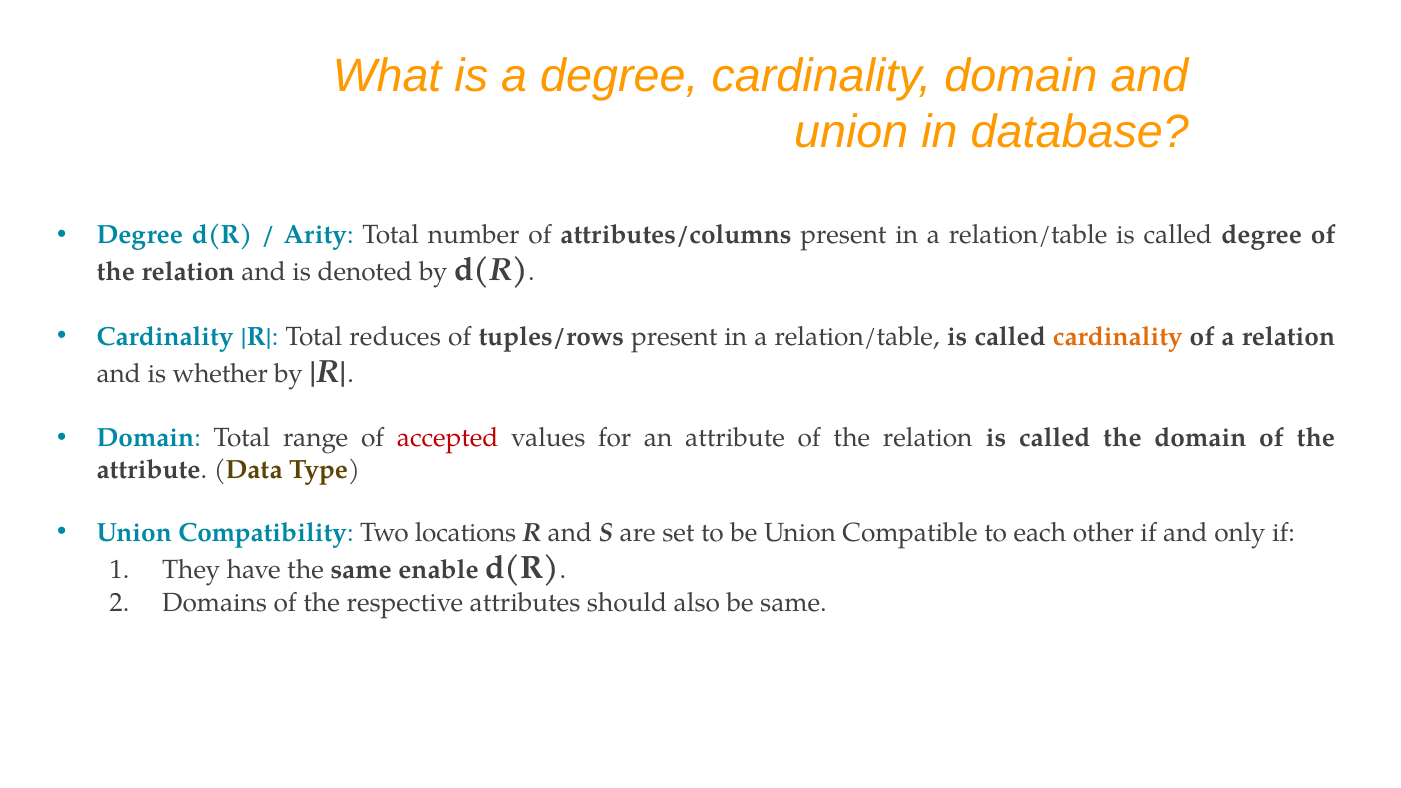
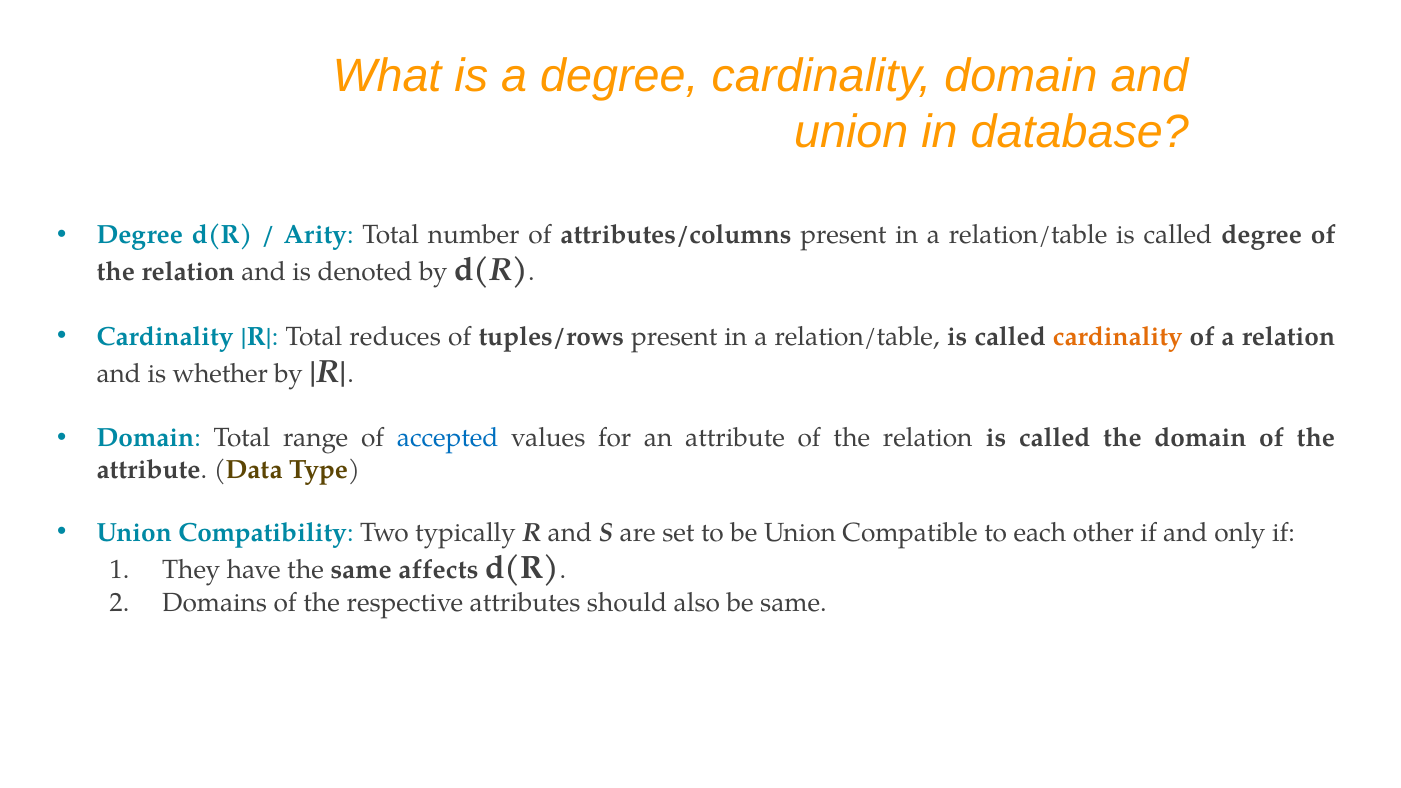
accepted colour: red -> blue
locations: locations -> typically
enable: enable -> affects
